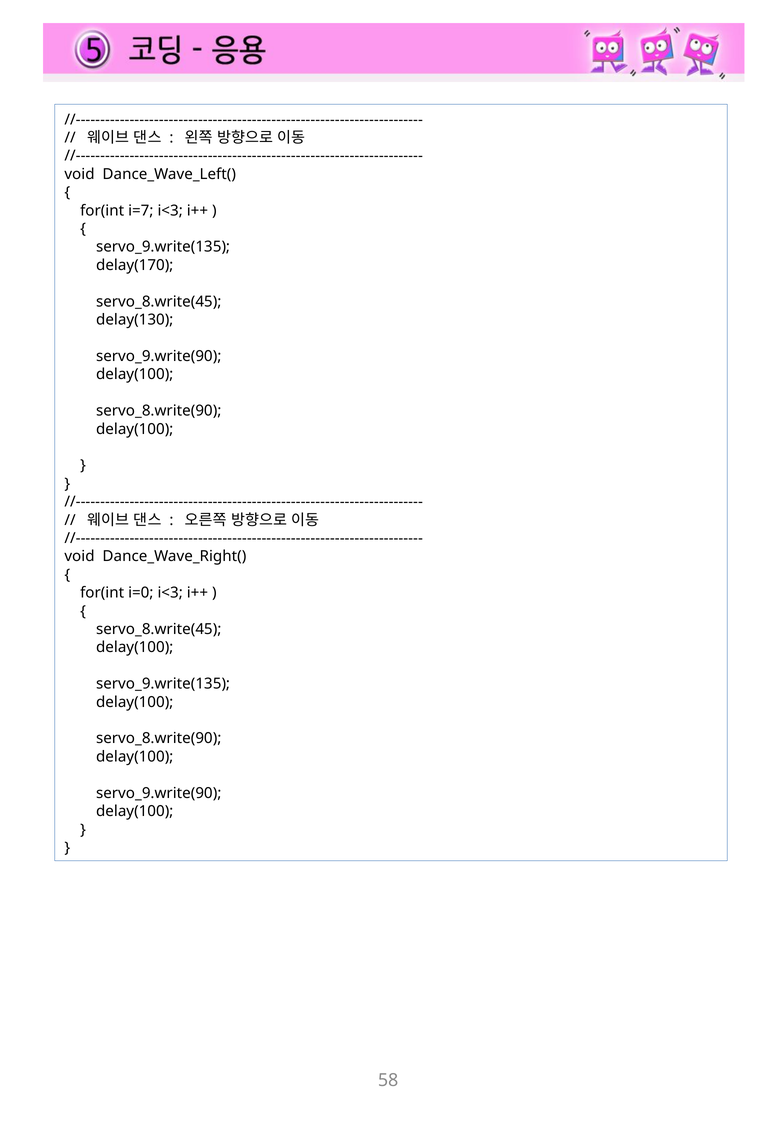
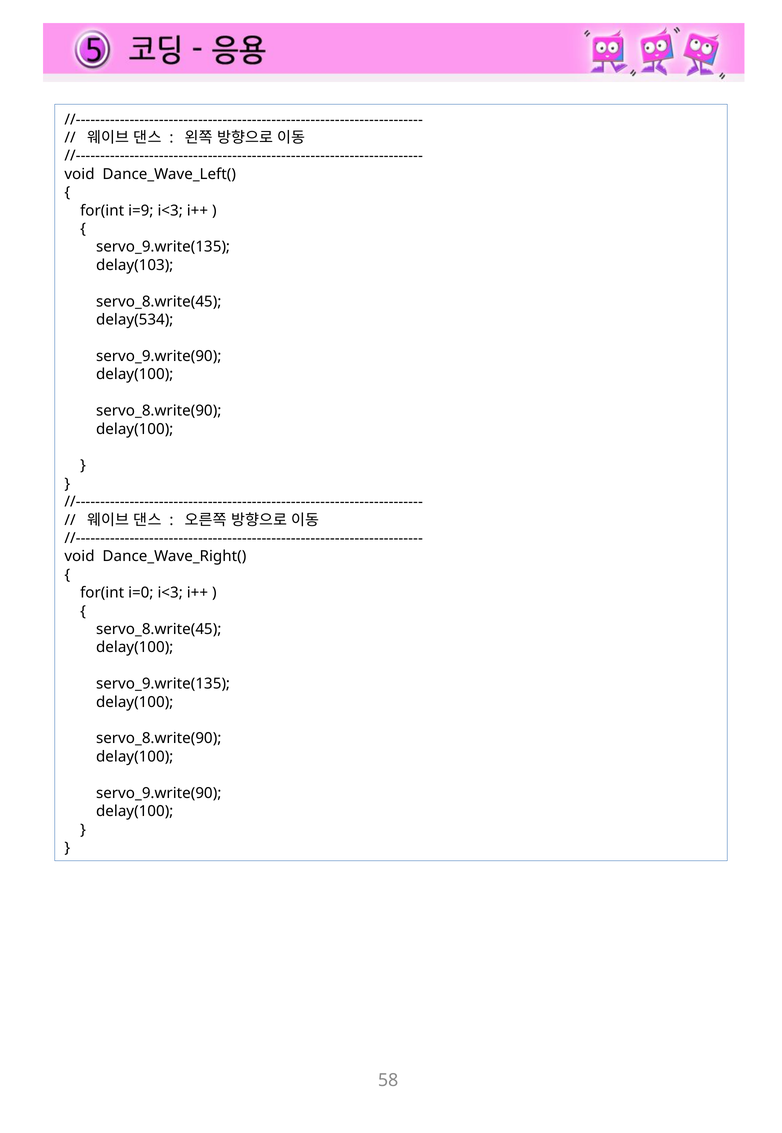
i=7: i=7 -> i=9
delay(170: delay(170 -> delay(103
delay(130: delay(130 -> delay(534
